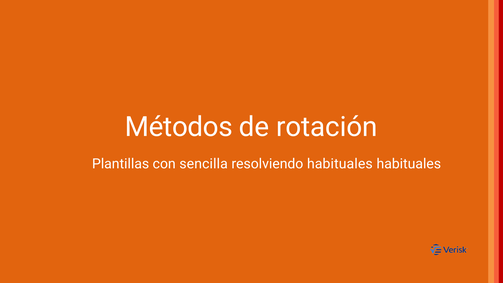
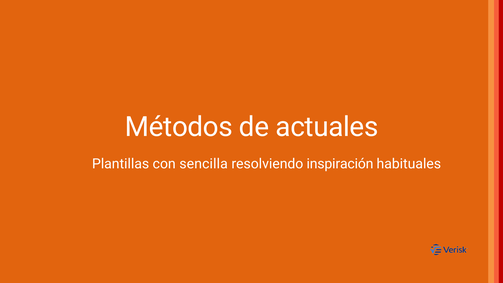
rotación: rotación -> actuales
resolviendo habituales: habituales -> inspiración
